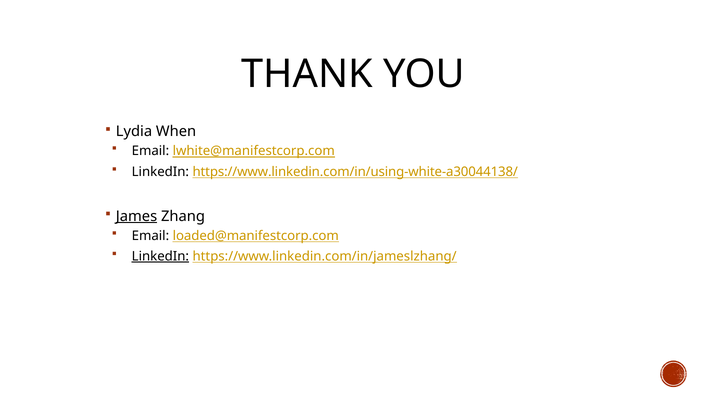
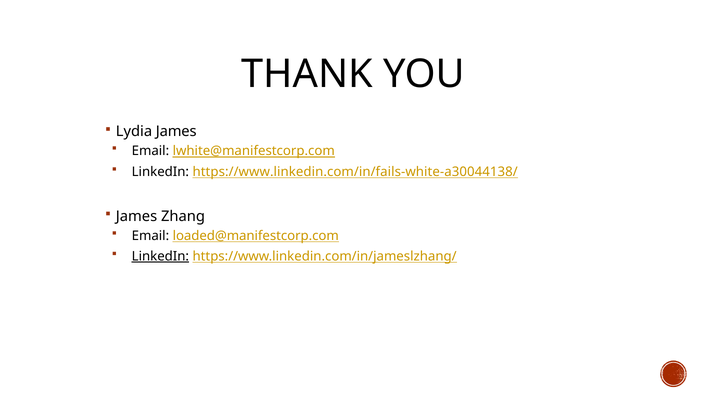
Lydia When: When -> James
https://www.linkedin.com/in/using-white-a30044138/: https://www.linkedin.com/in/using-white-a30044138/ -> https://www.linkedin.com/in/fails-white-a30044138/
James at (137, 216) underline: present -> none
